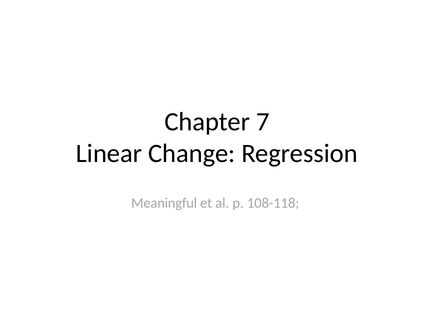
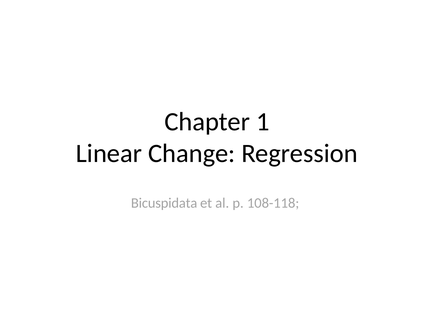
7: 7 -> 1
Meaningful: Meaningful -> Bicuspidata
